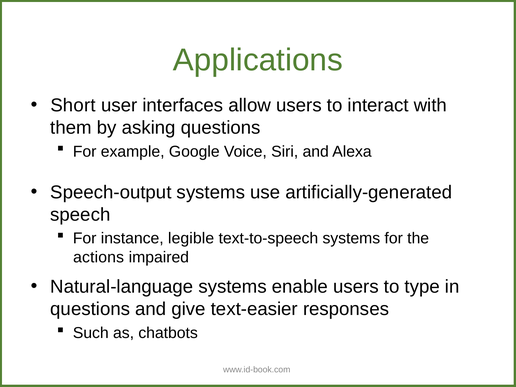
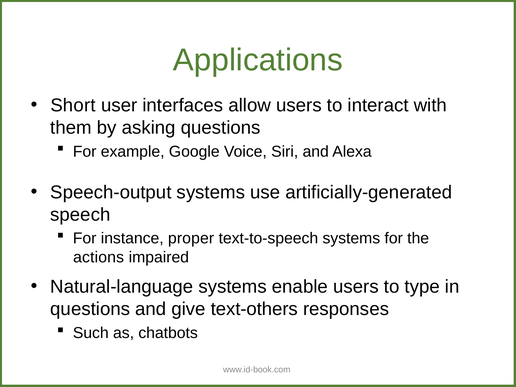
legible: legible -> proper
text-easier: text-easier -> text-others
